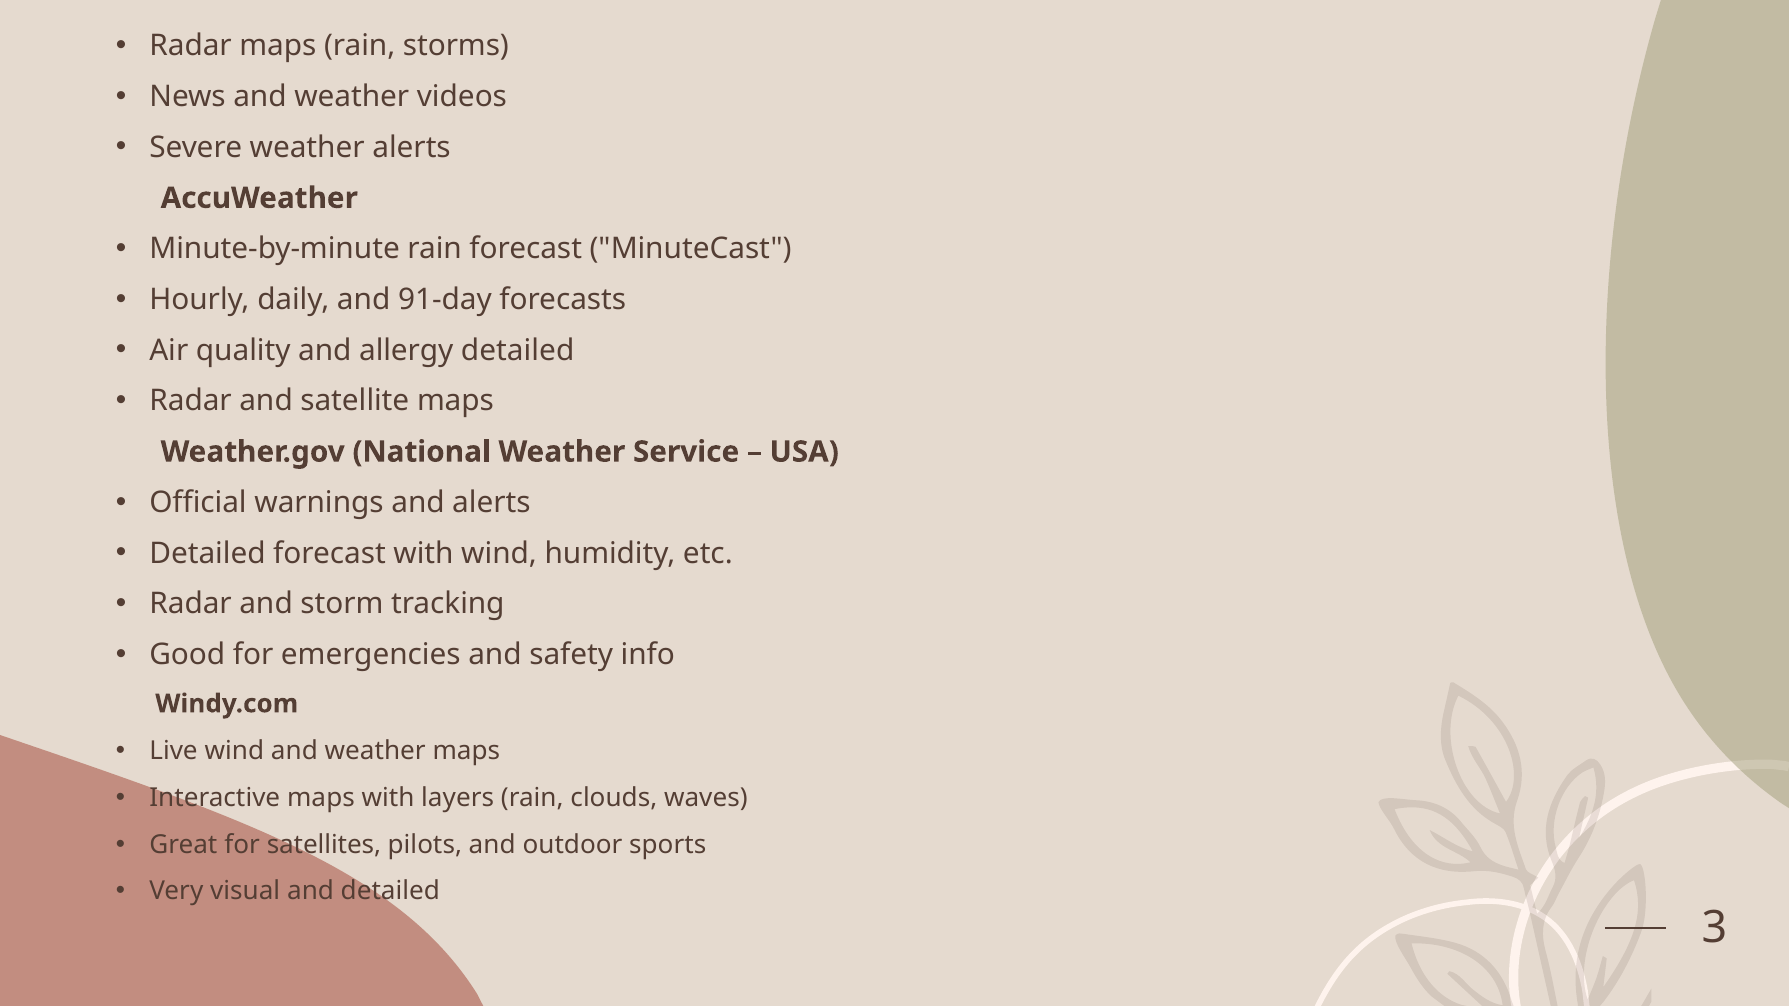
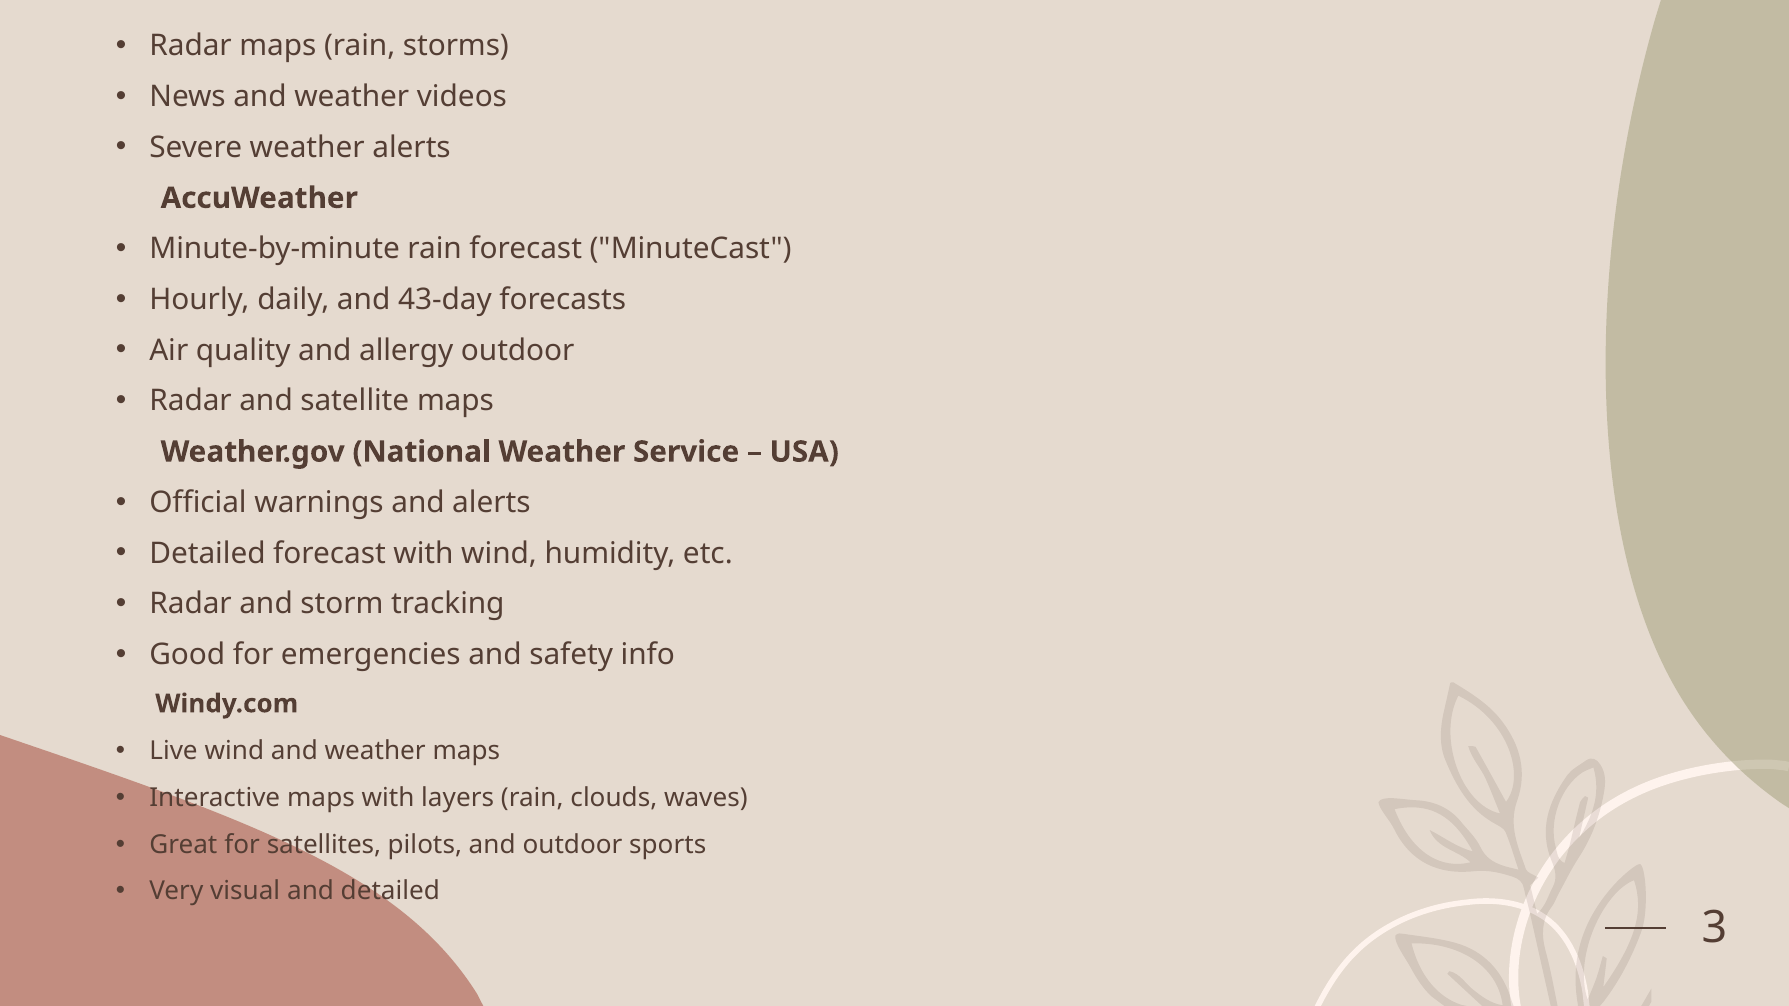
91-day: 91-day -> 43-day
allergy detailed: detailed -> outdoor
